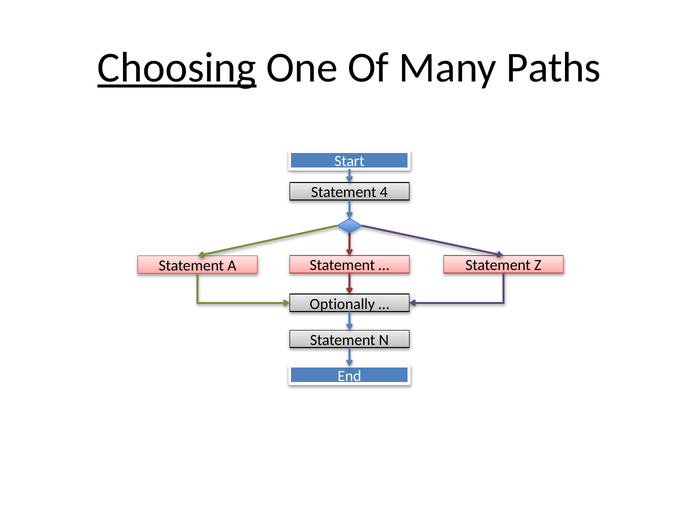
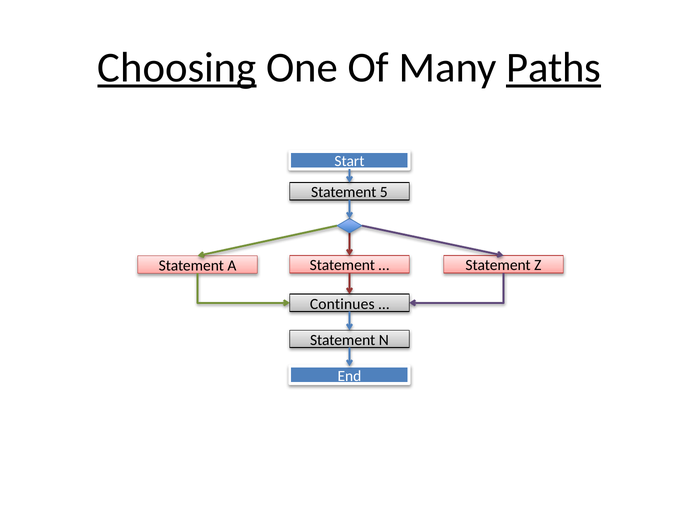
Paths underline: none -> present
4: 4 -> 5
Optionally: Optionally -> Continues
